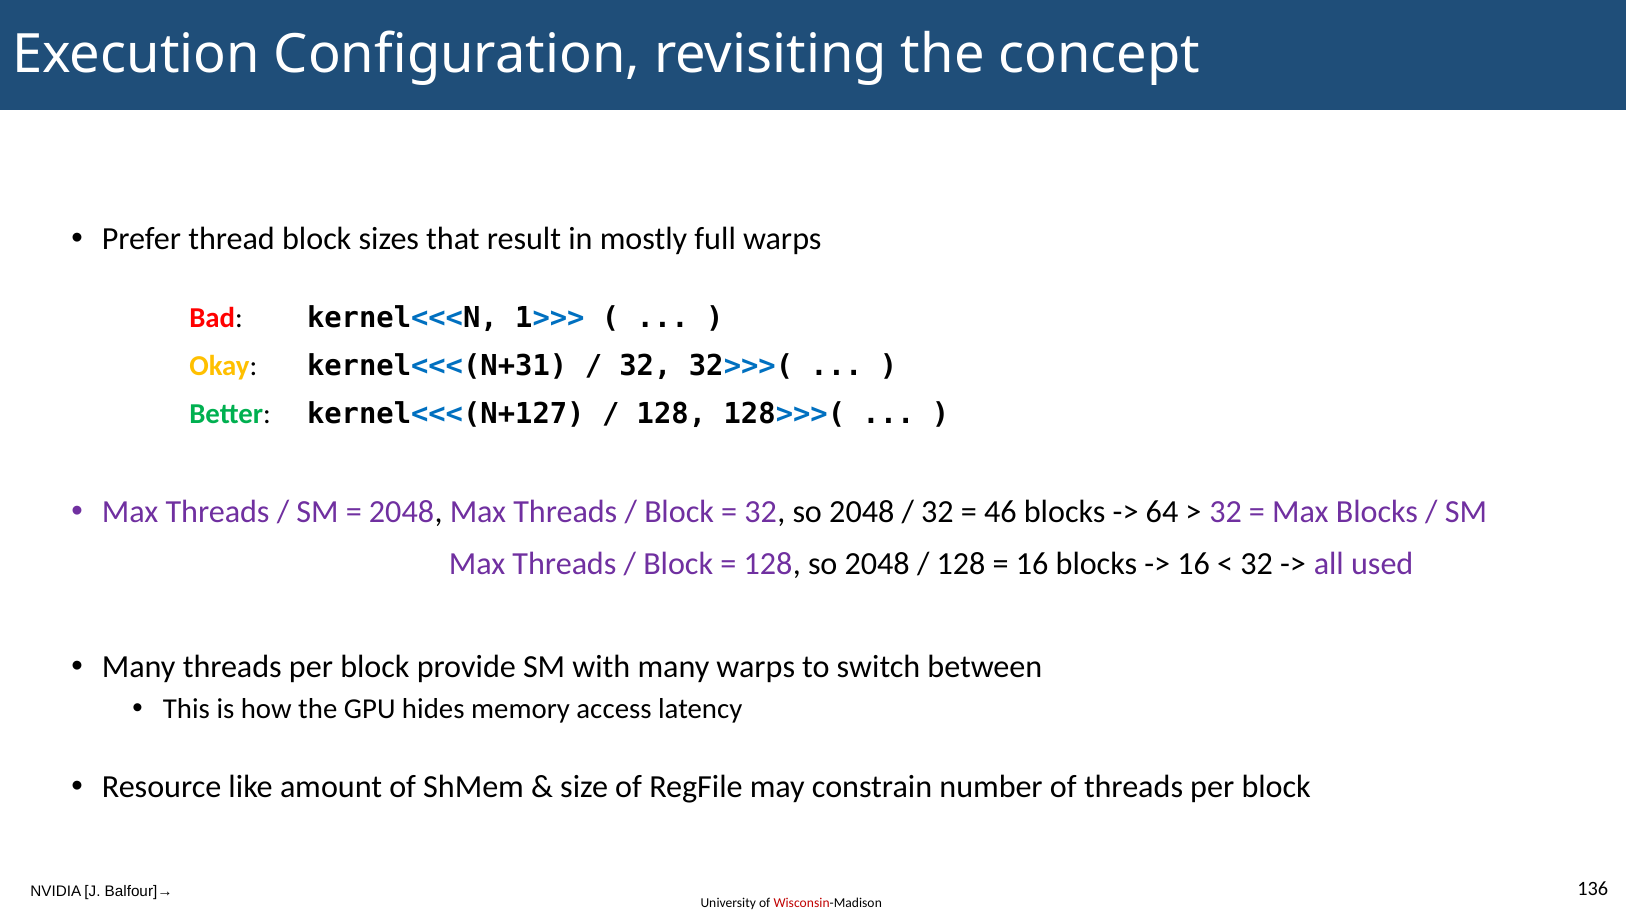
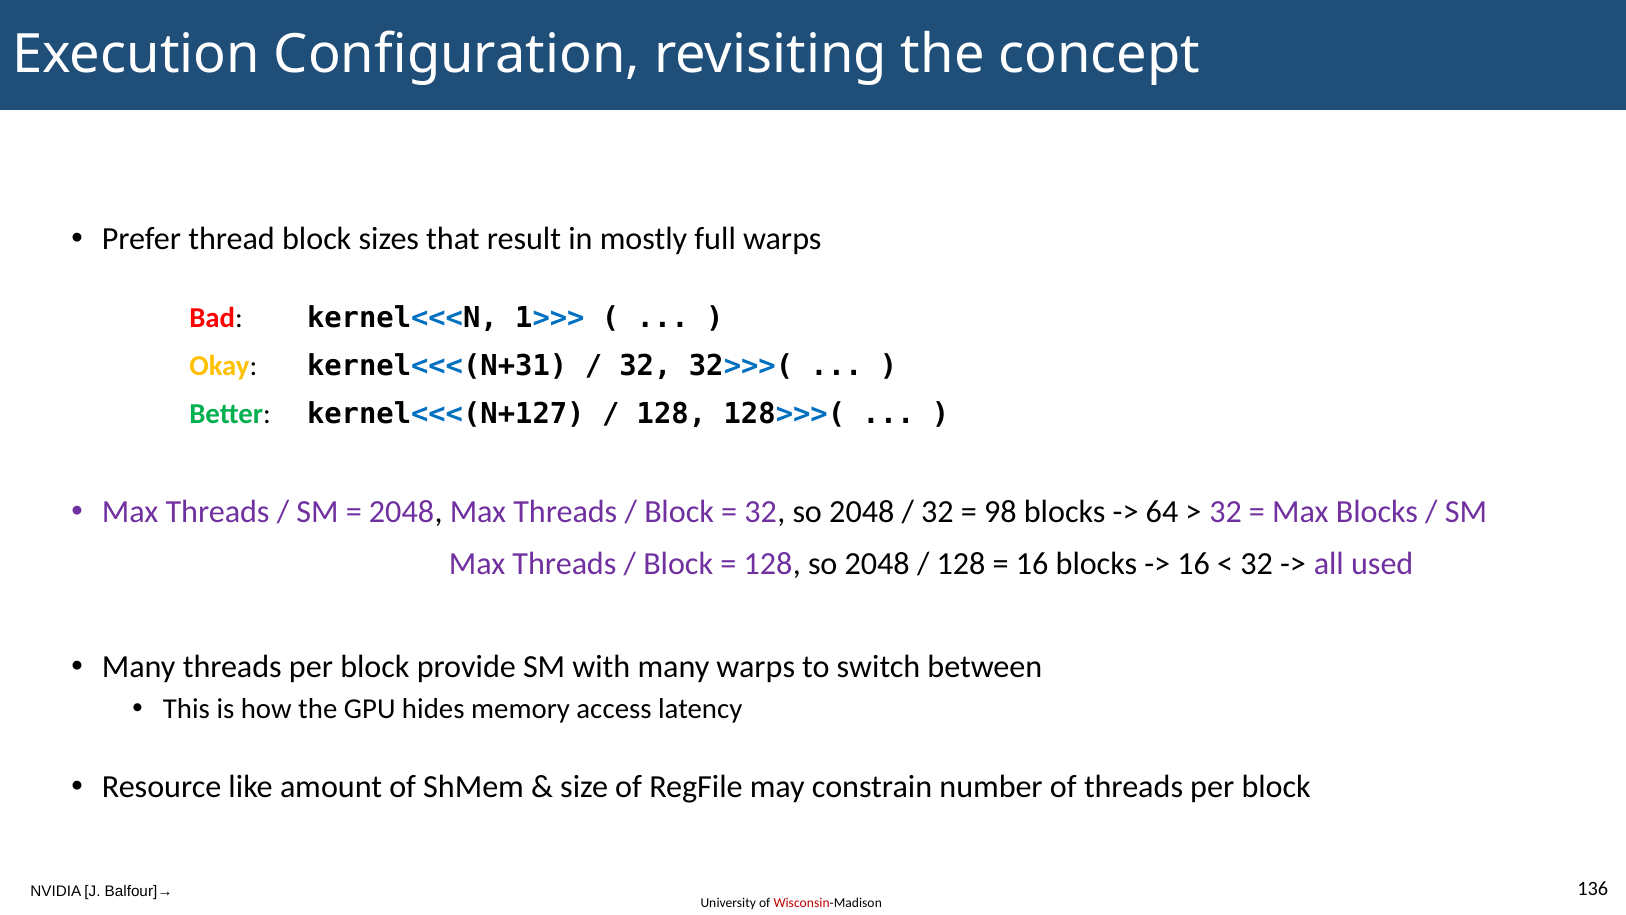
46: 46 -> 98
